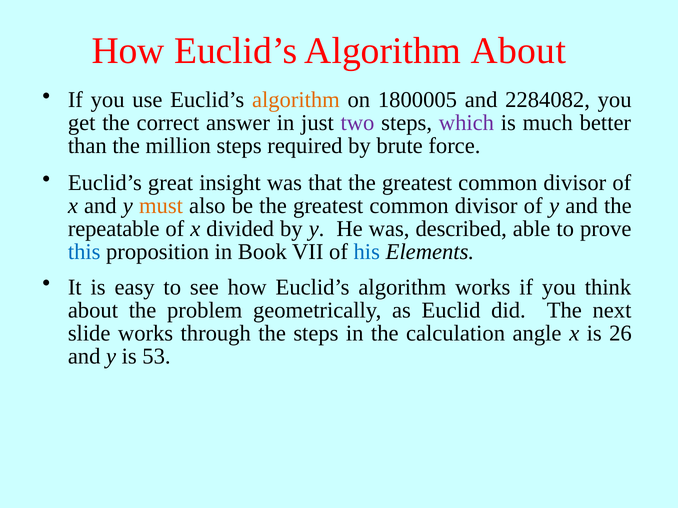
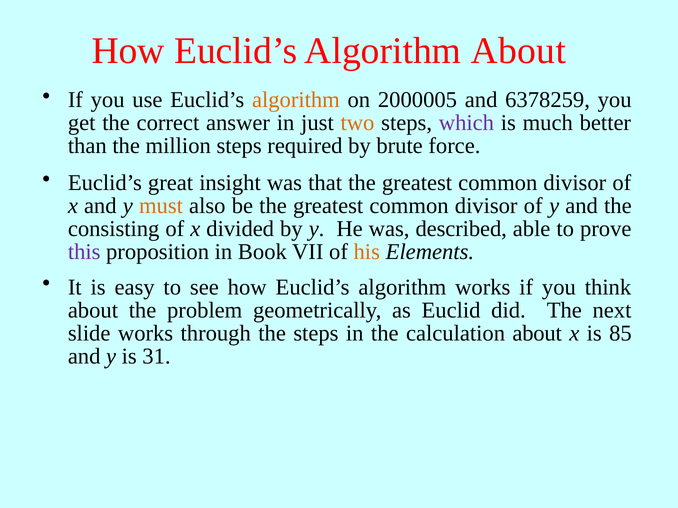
1800005: 1800005 -> 2000005
2284082: 2284082 -> 6378259
two colour: purple -> orange
repeatable: repeatable -> consisting
this colour: blue -> purple
his colour: blue -> orange
calculation angle: angle -> about
26: 26 -> 85
53: 53 -> 31
